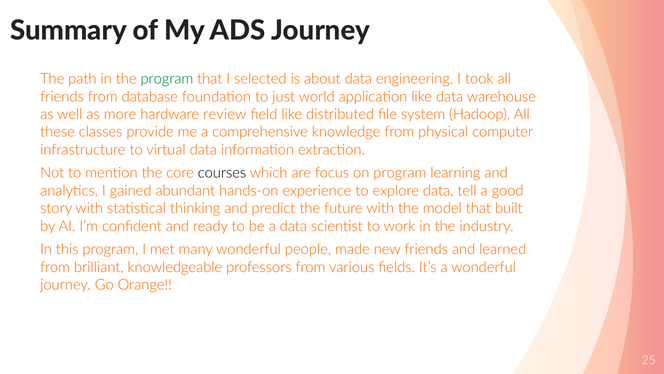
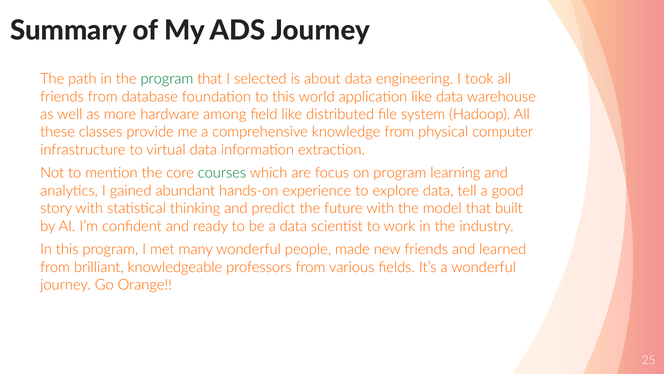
to just: just -> this
review: review -> among
courses colour: black -> green
